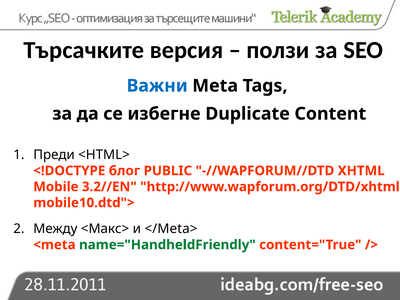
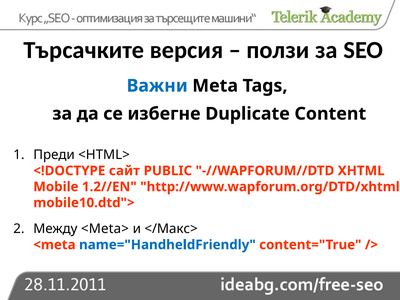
блог: блог -> сайт
3.2//EN: 3.2//EN -> 1.2//EN
<Макс>: <Макс> -> <Meta>
</Meta>: </Meta> -> </Макс>
name="HandheldFriendly colour: green -> blue
